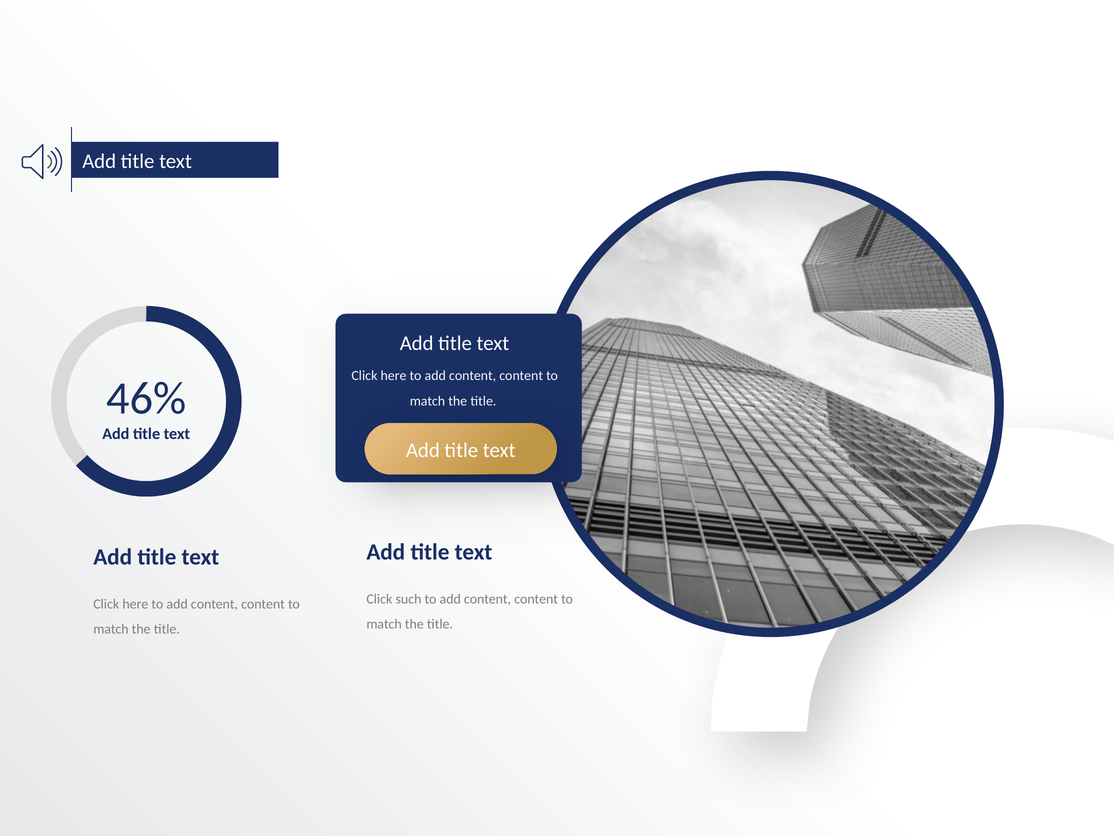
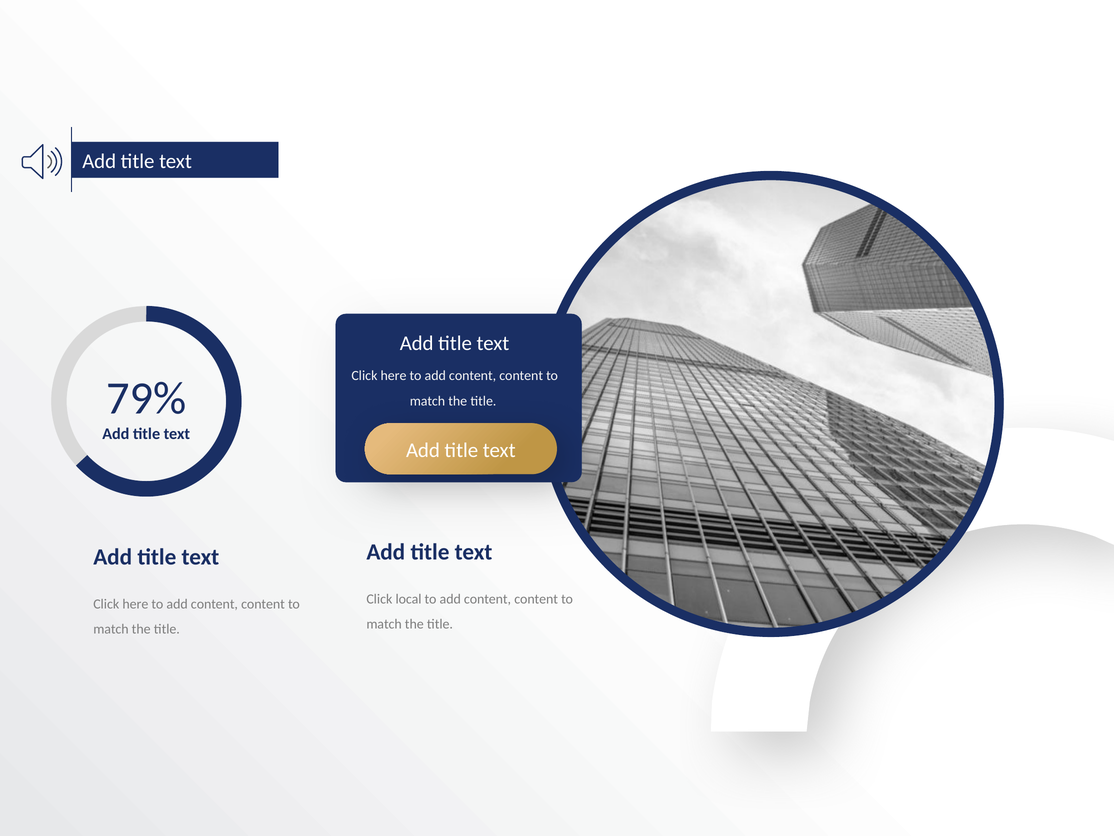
46%: 46% -> 79%
such: such -> local
